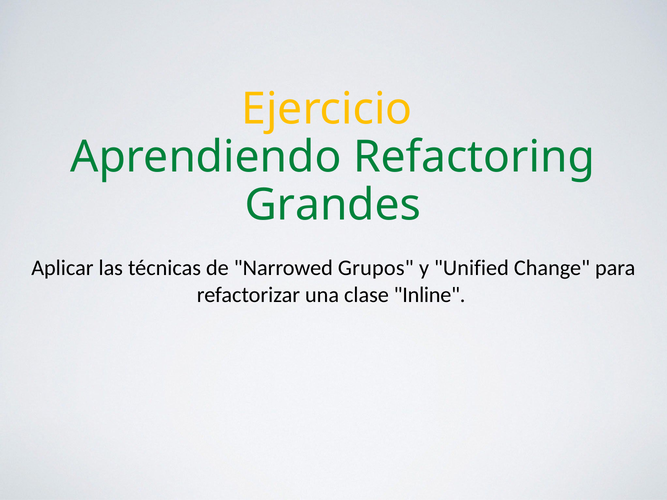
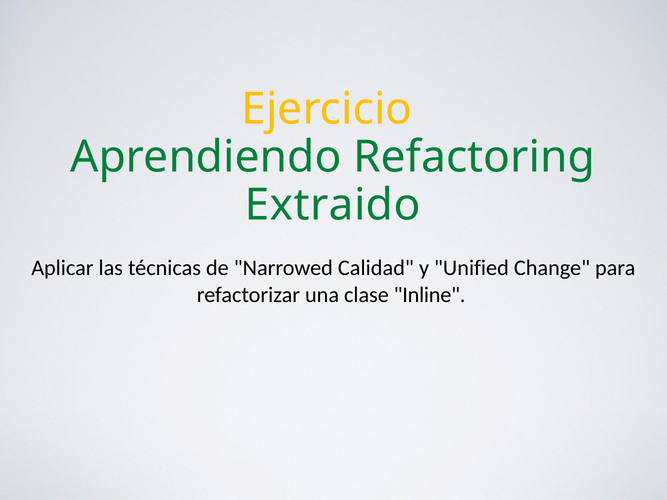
Grandes: Grandes -> Extraido
Grupos: Grupos -> Calidad
